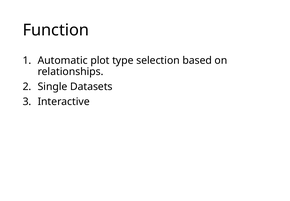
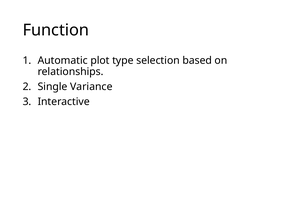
Datasets: Datasets -> Variance
